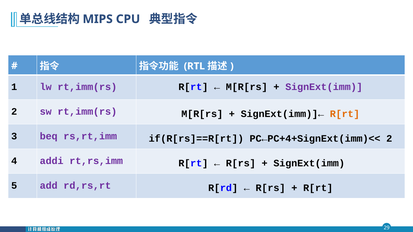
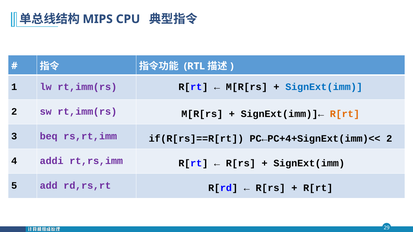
SignExt(imm at (324, 87) colour: purple -> blue
